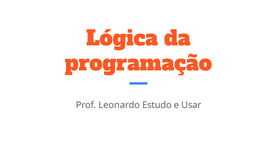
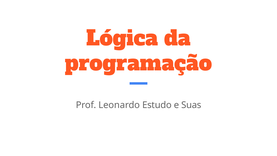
Usar: Usar -> Suas
